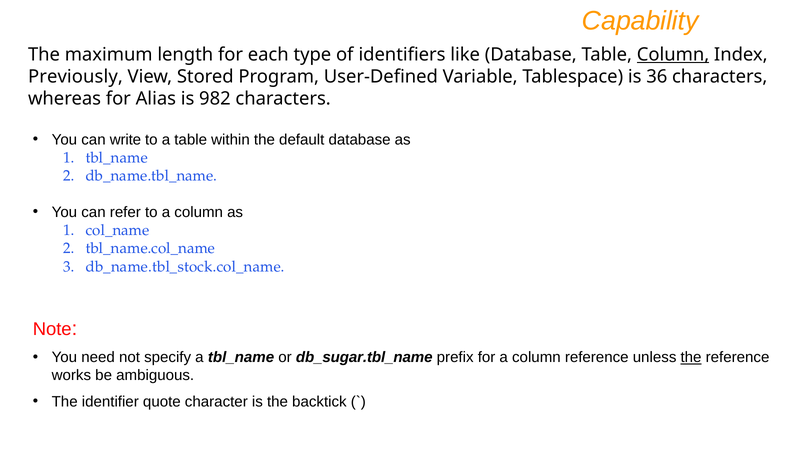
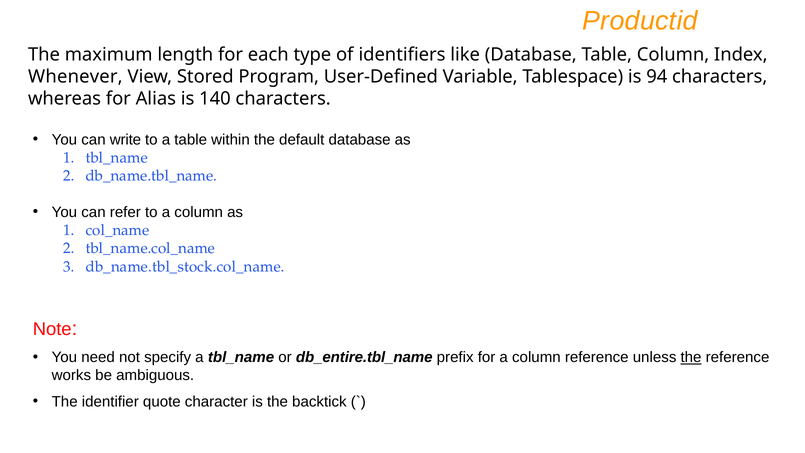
Capability: Capability -> Productid
Column at (673, 55) underline: present -> none
Previously: Previously -> Whenever
36: 36 -> 94
982: 982 -> 140
db_sugar.tbl_name: db_sugar.tbl_name -> db_entire.tbl_name
